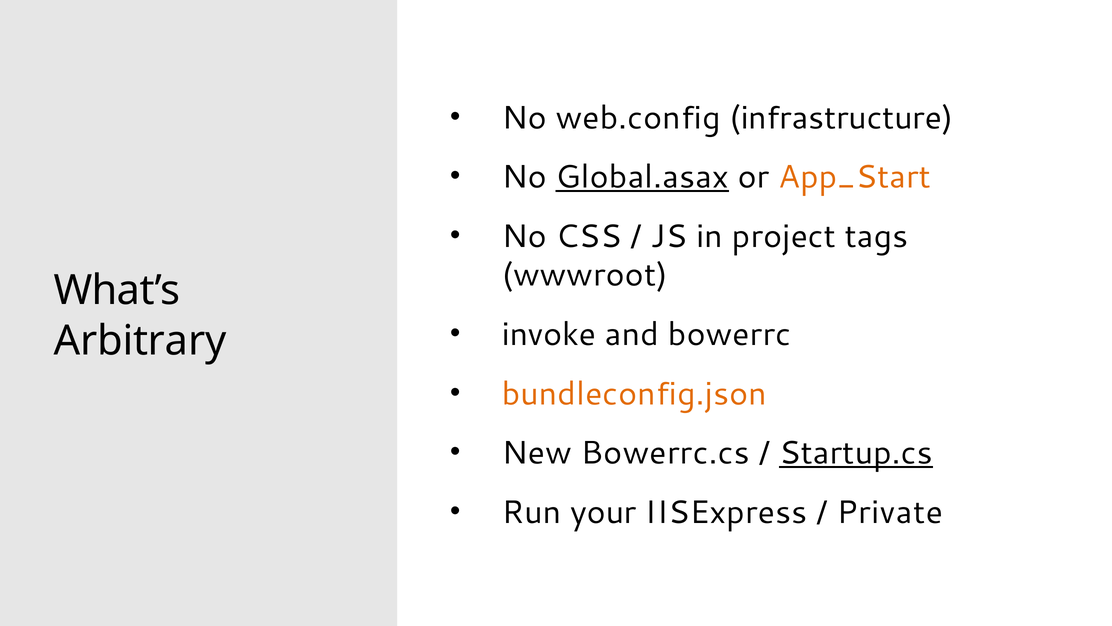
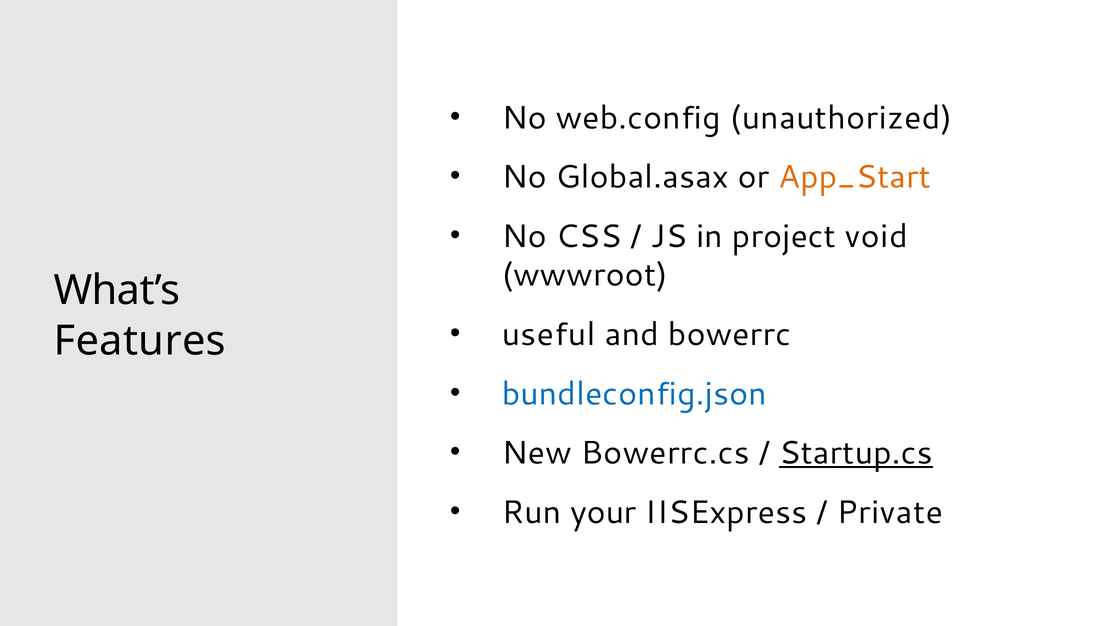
infrastructure: infrastructure -> unauthorized
Global.asax underline: present -> none
tags: tags -> void
invoke: invoke -> useful
Arbitrary: Arbitrary -> Features
bundleconfig.json colour: orange -> blue
